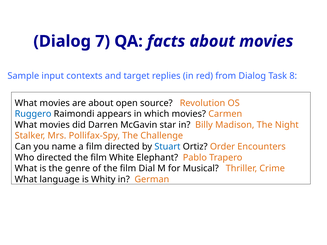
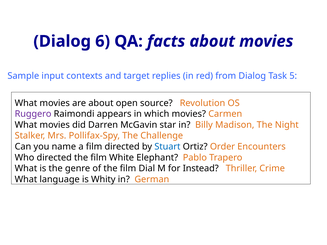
7: 7 -> 6
8: 8 -> 5
Ruggero colour: blue -> purple
Musical: Musical -> Instead
